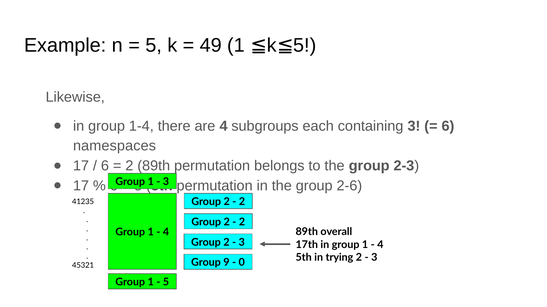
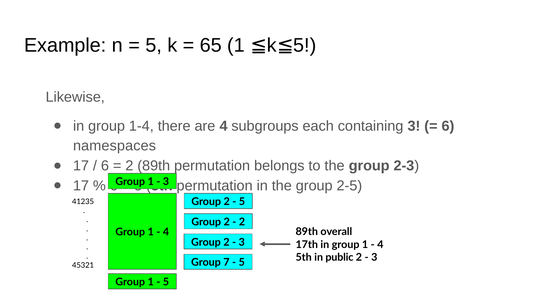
49: 49 -> 65
2-6: 2-6 -> 2-5
2 at (242, 202): 2 -> 5
trying: trying -> public
9: 9 -> 7
0 at (242, 263): 0 -> 5
